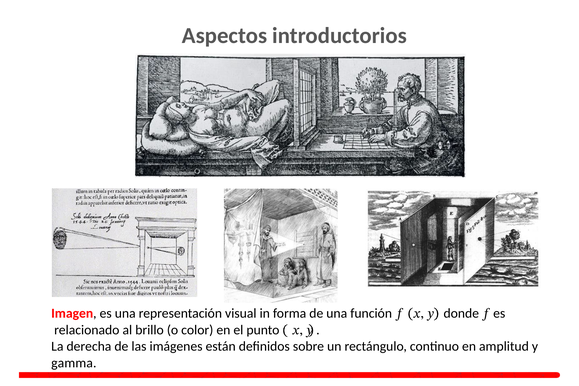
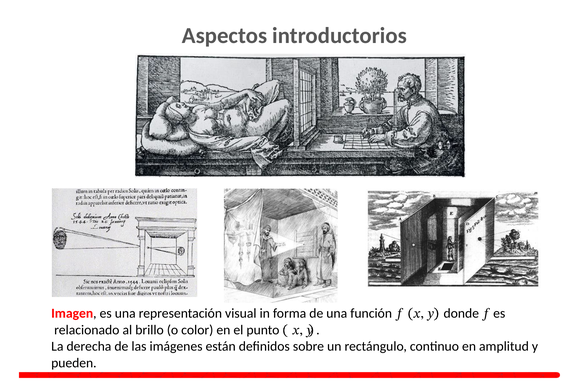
gamma: gamma -> pueden
